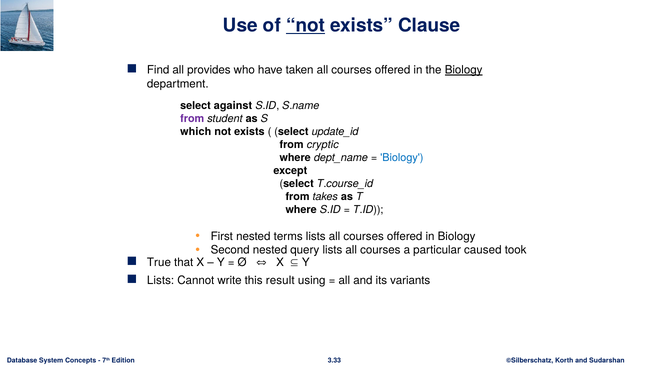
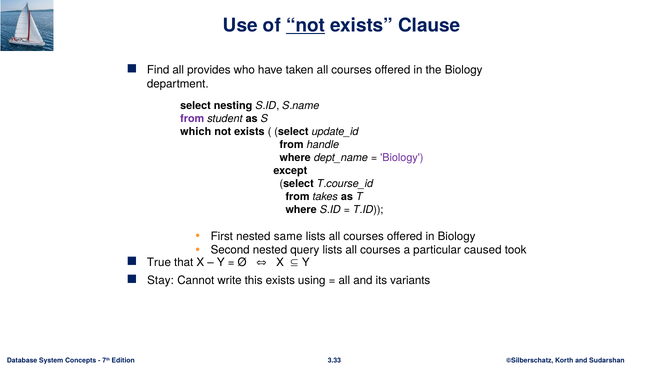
Biology at (464, 70) underline: present -> none
against: against -> nesting
cryptic: cryptic -> handle
Biology at (402, 158) colour: blue -> purple
terms: terms -> same
Lists at (161, 280): Lists -> Stay
this result: result -> exists
